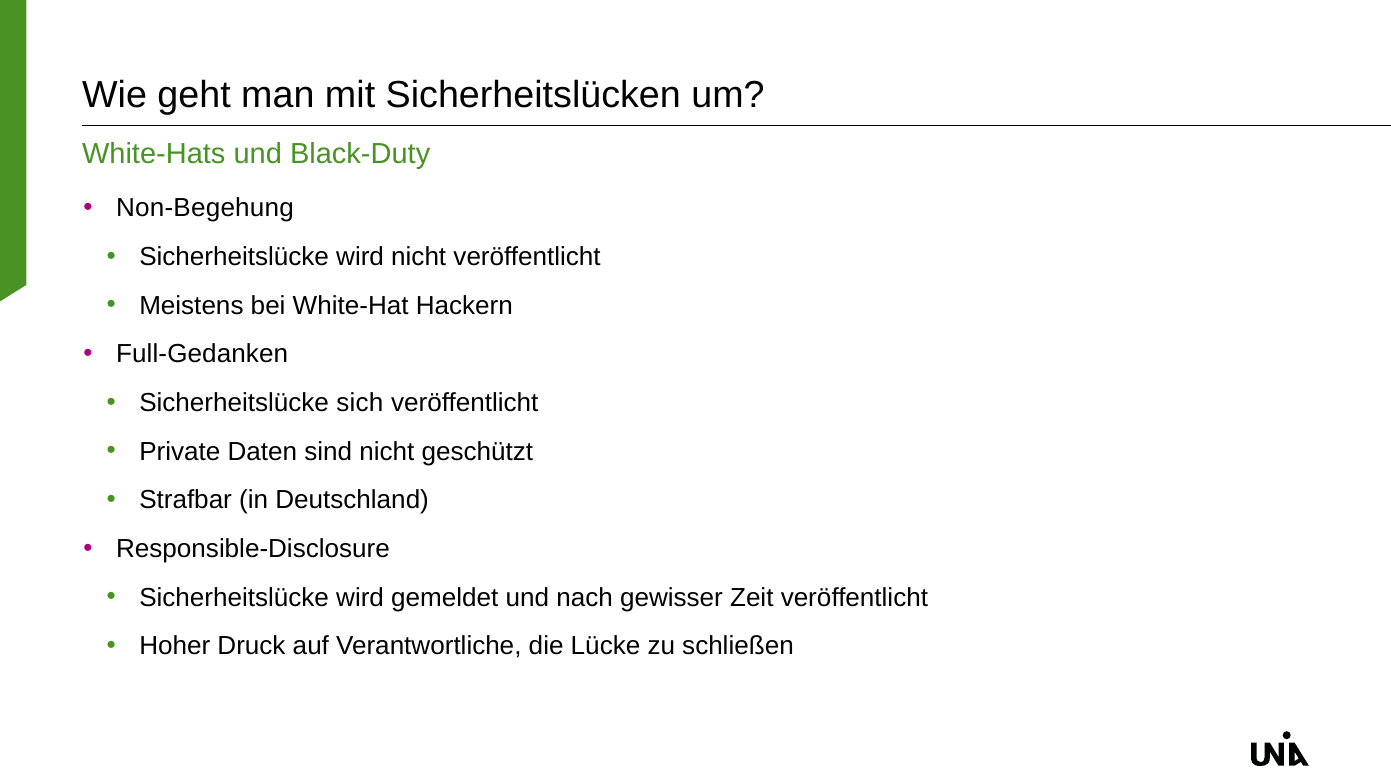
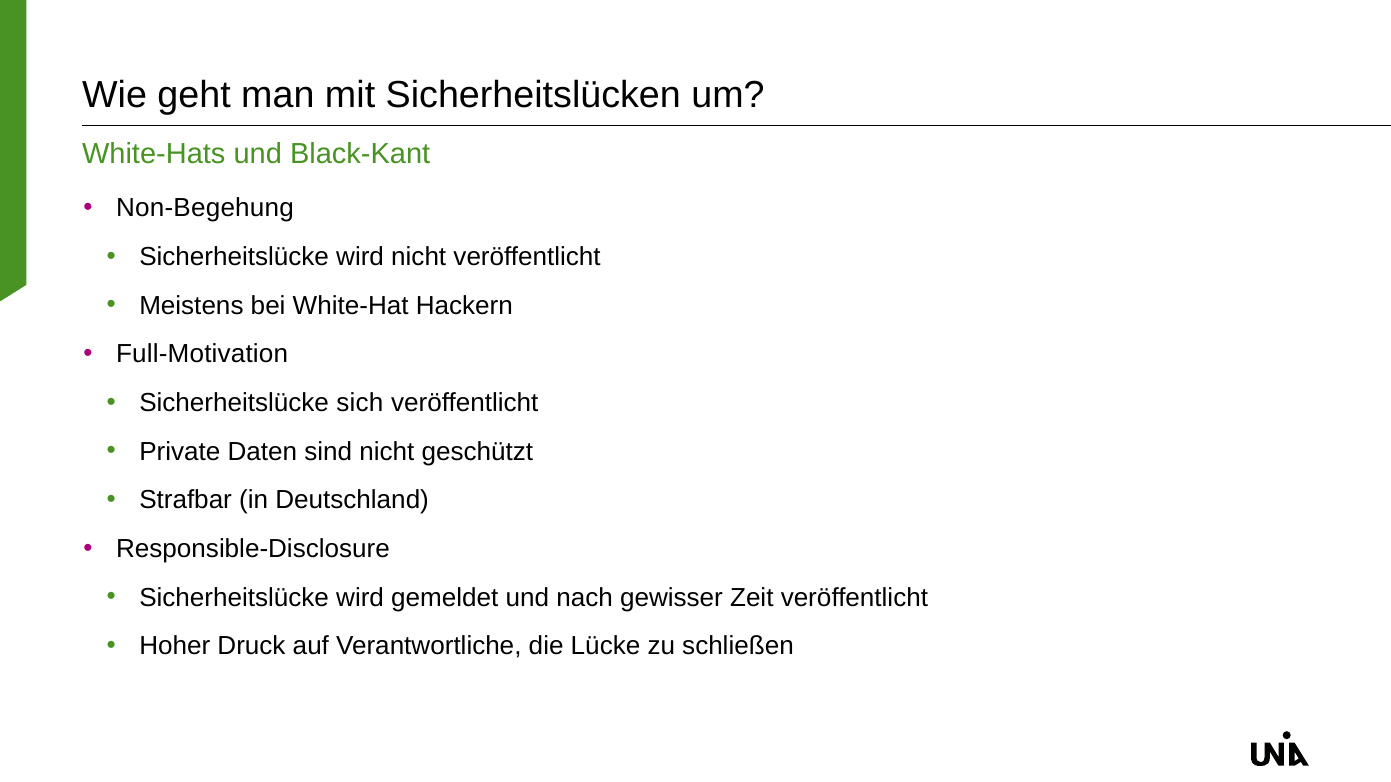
Black-Duty: Black-Duty -> Black-Kant
Full-Gedanken: Full-Gedanken -> Full-Motivation
